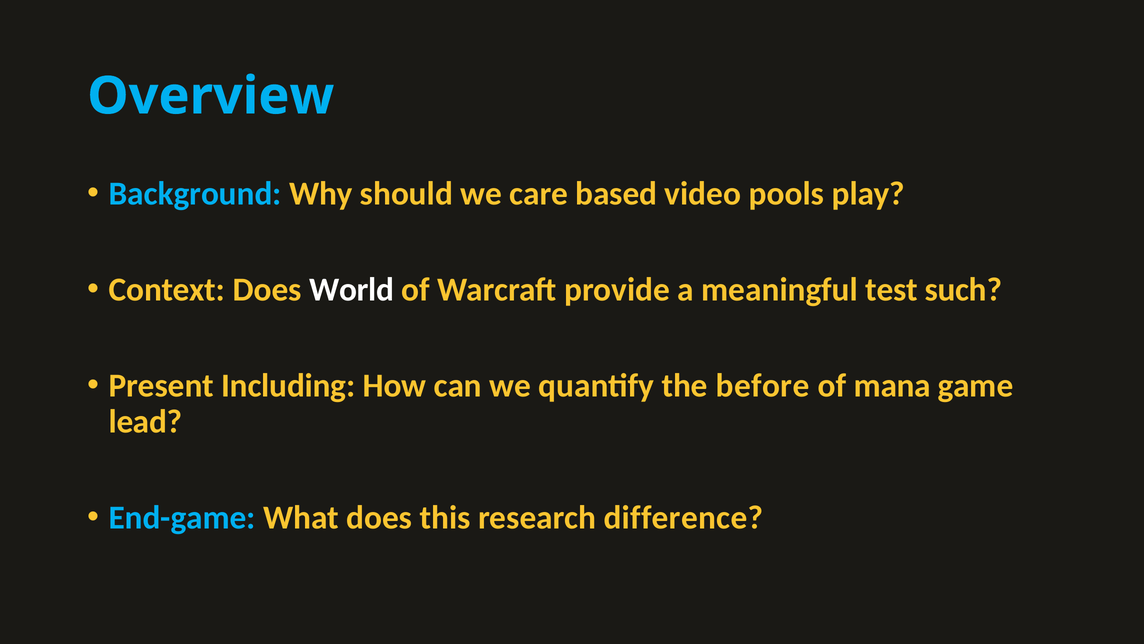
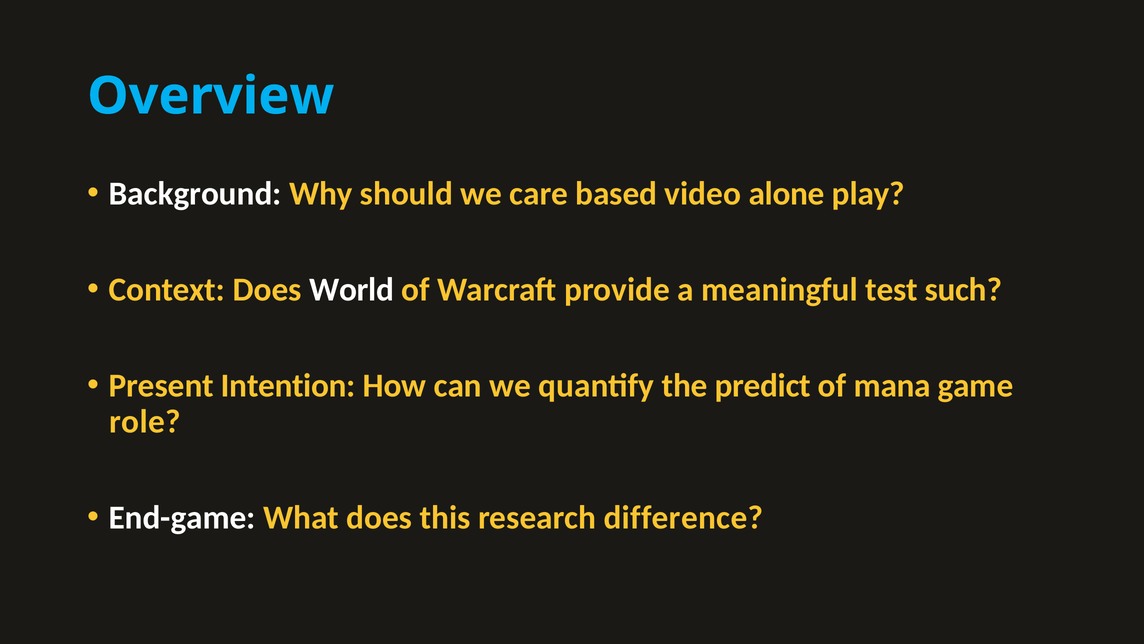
Background colour: light blue -> white
pools: pools -> alone
Including: Including -> Intention
before: before -> predict
lead: lead -> role
End-game colour: light blue -> white
